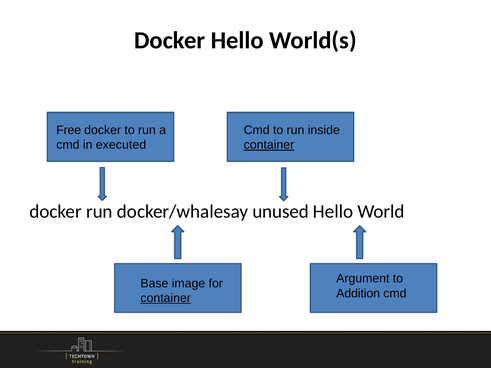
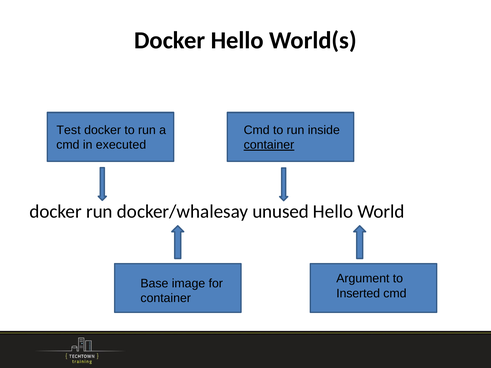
Free: Free -> Test
Addition: Addition -> Inserted
container at (166, 298) underline: present -> none
